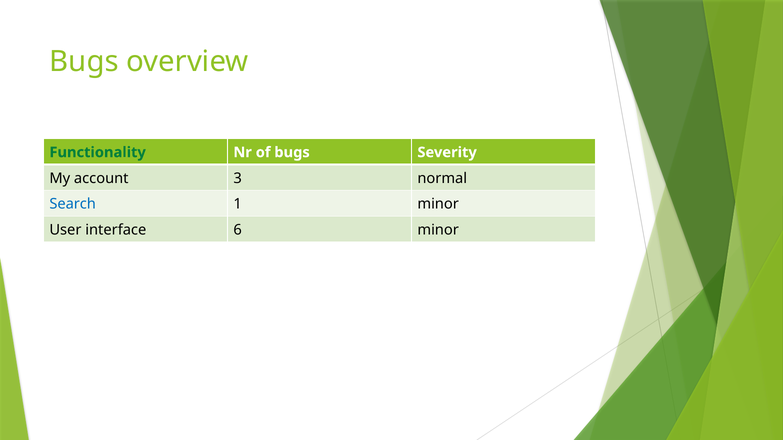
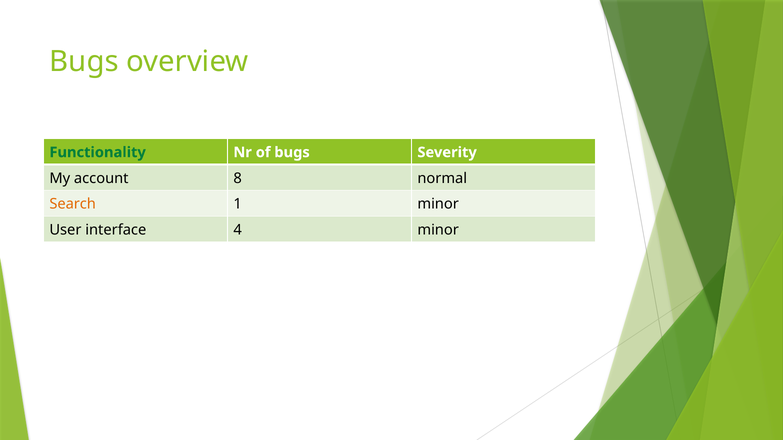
3: 3 -> 8
Search colour: blue -> orange
6: 6 -> 4
